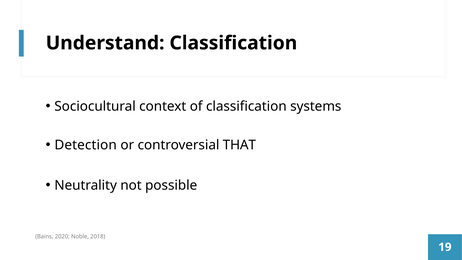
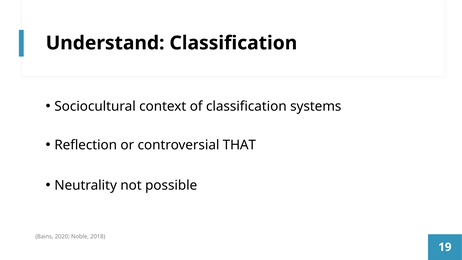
Detection: Detection -> Reflection
